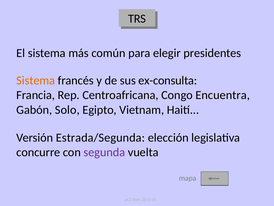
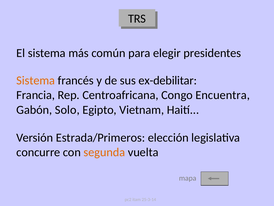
ex-consulta: ex-consulta -> ex-debilitar
Estrada/Segunda: Estrada/Segunda -> Estrada/Primeros
segunda colour: purple -> orange
